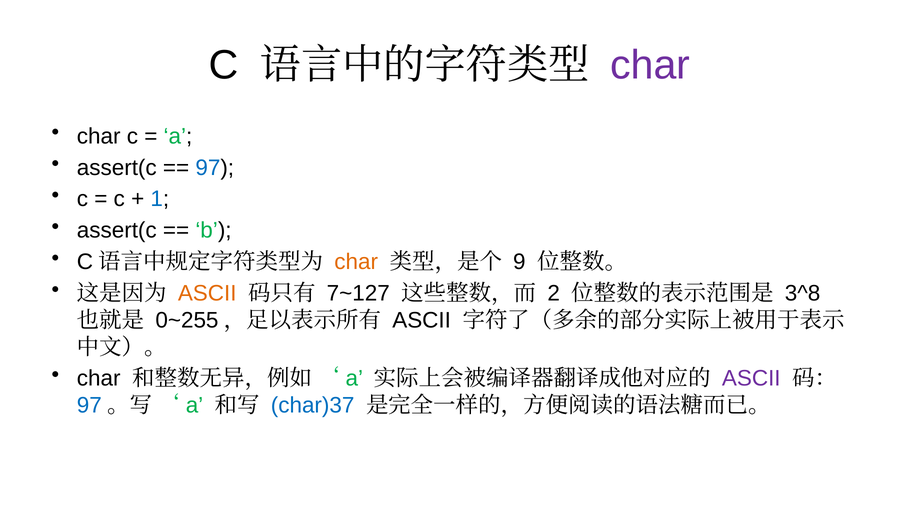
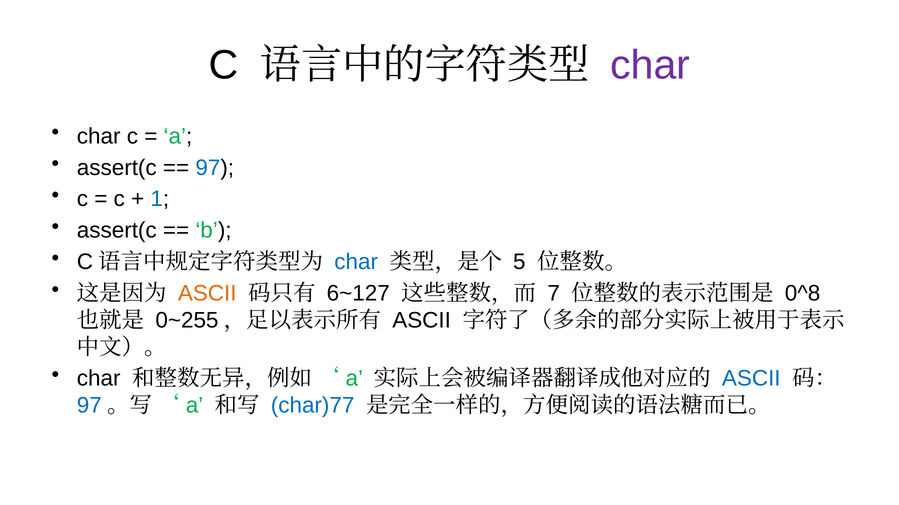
char at (356, 262) colour: orange -> blue
9: 9 -> 5
7~127: 7~127 -> 6~127
2: 2 -> 7
3^8: 3^8 -> 0^8
ASCII at (751, 379) colour: purple -> blue
char)37: char)37 -> char)77
